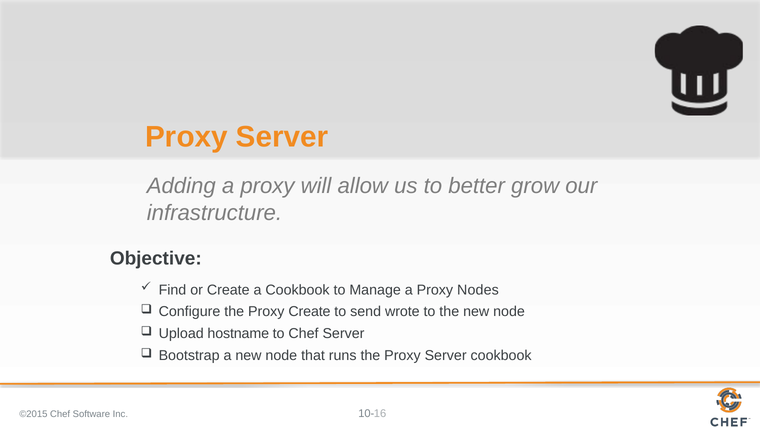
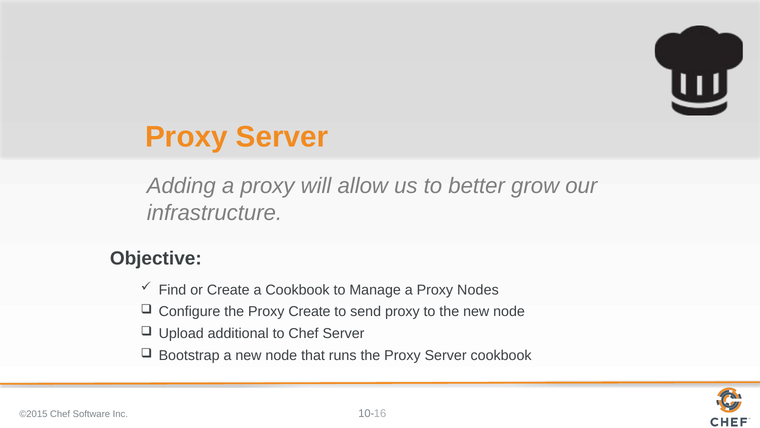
send wrote: wrote -> proxy
hostname: hostname -> additional
